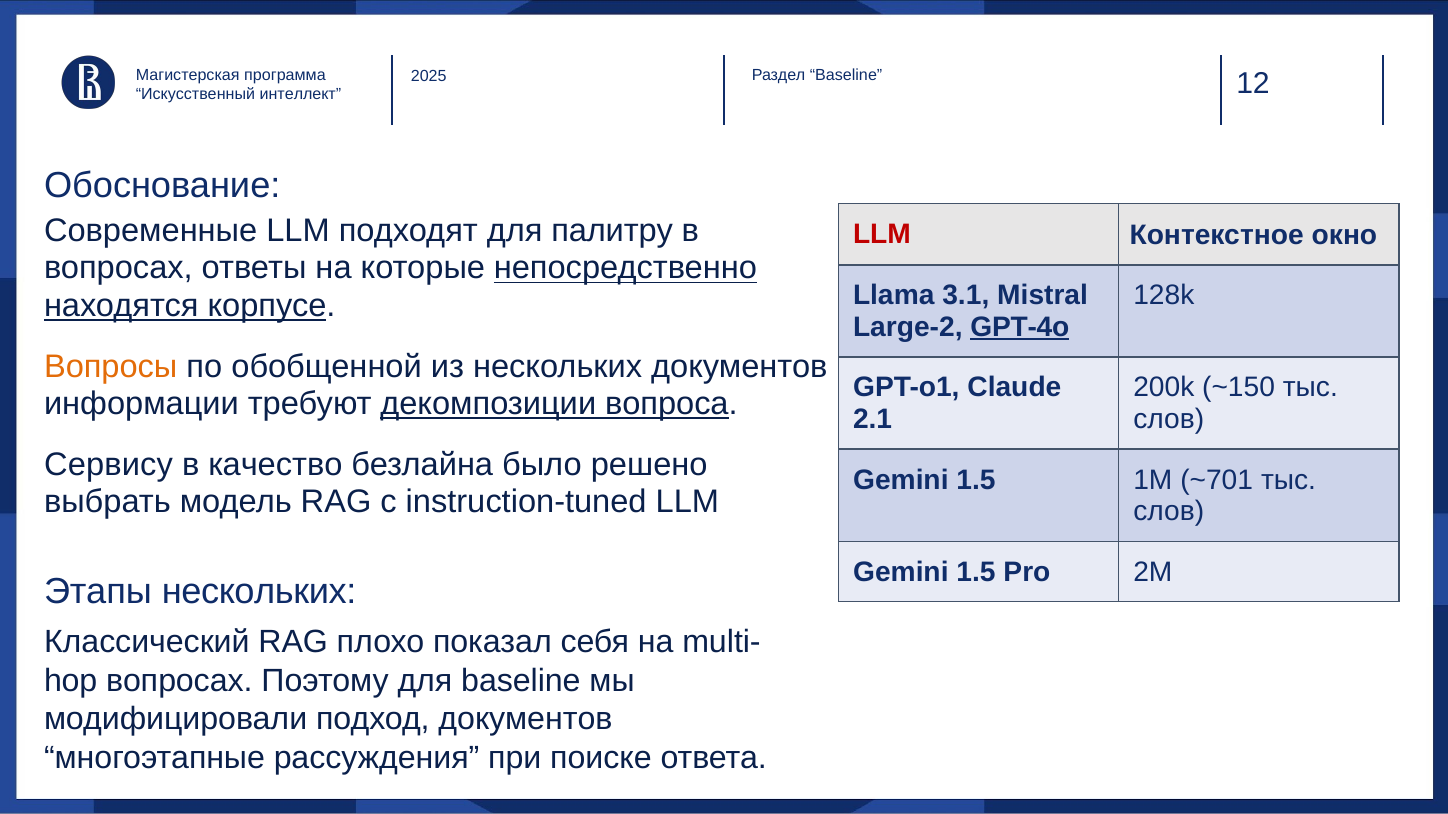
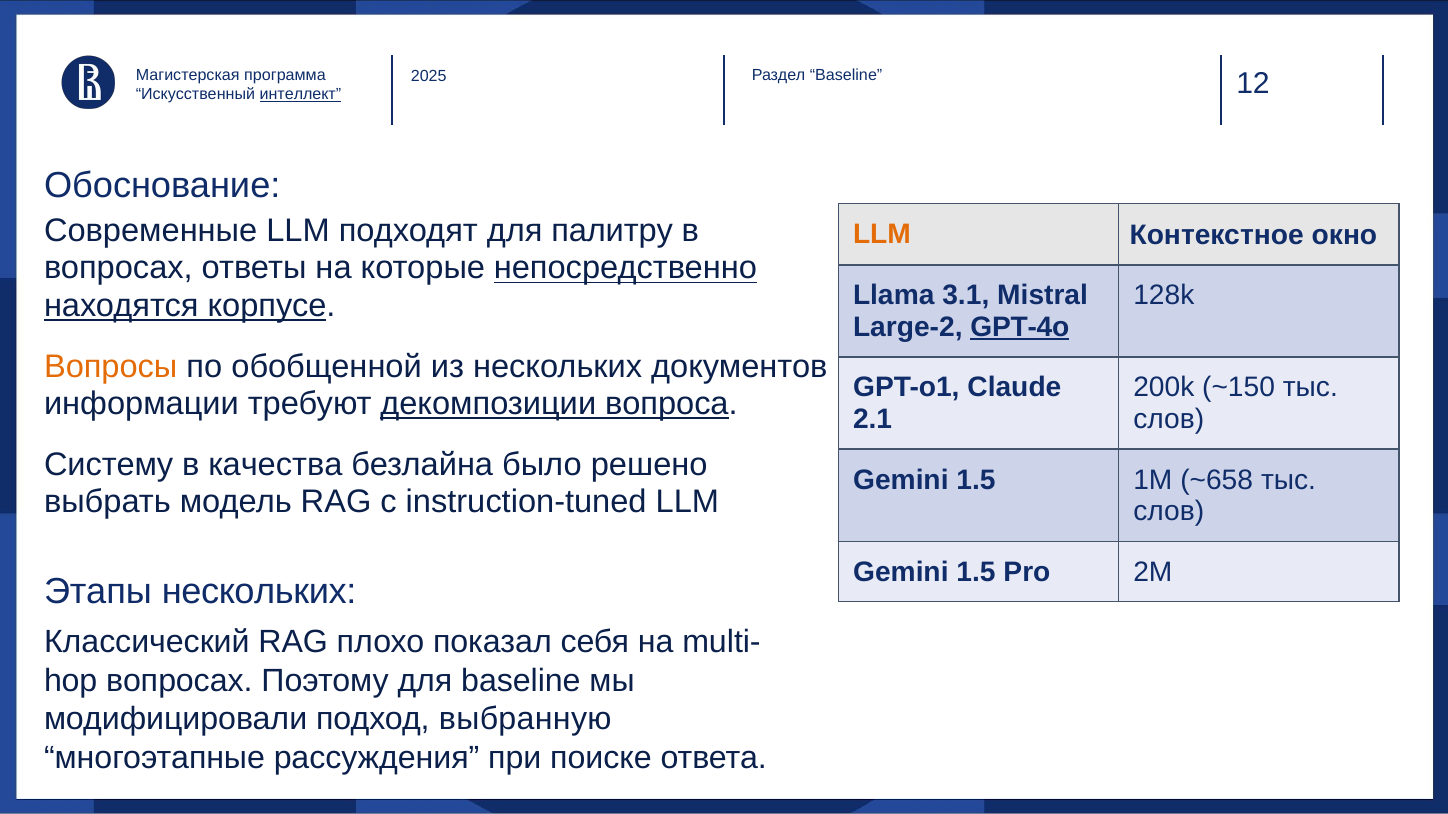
интеллект underline: none -> present
LLM at (882, 235) colour: red -> orange
Сервису: Сервису -> Систему
качество: качество -> качества
~701: ~701 -> ~658
подход документов: документов -> выбранную
